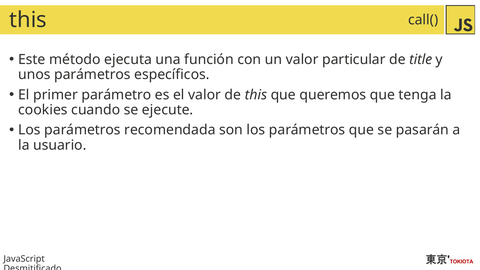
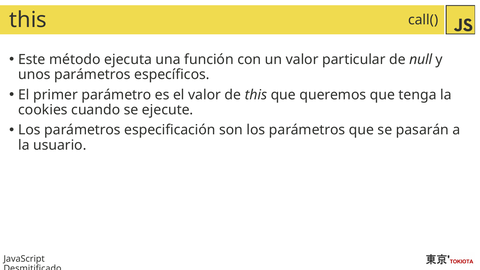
title: title -> null
recomendada: recomendada -> especificación
